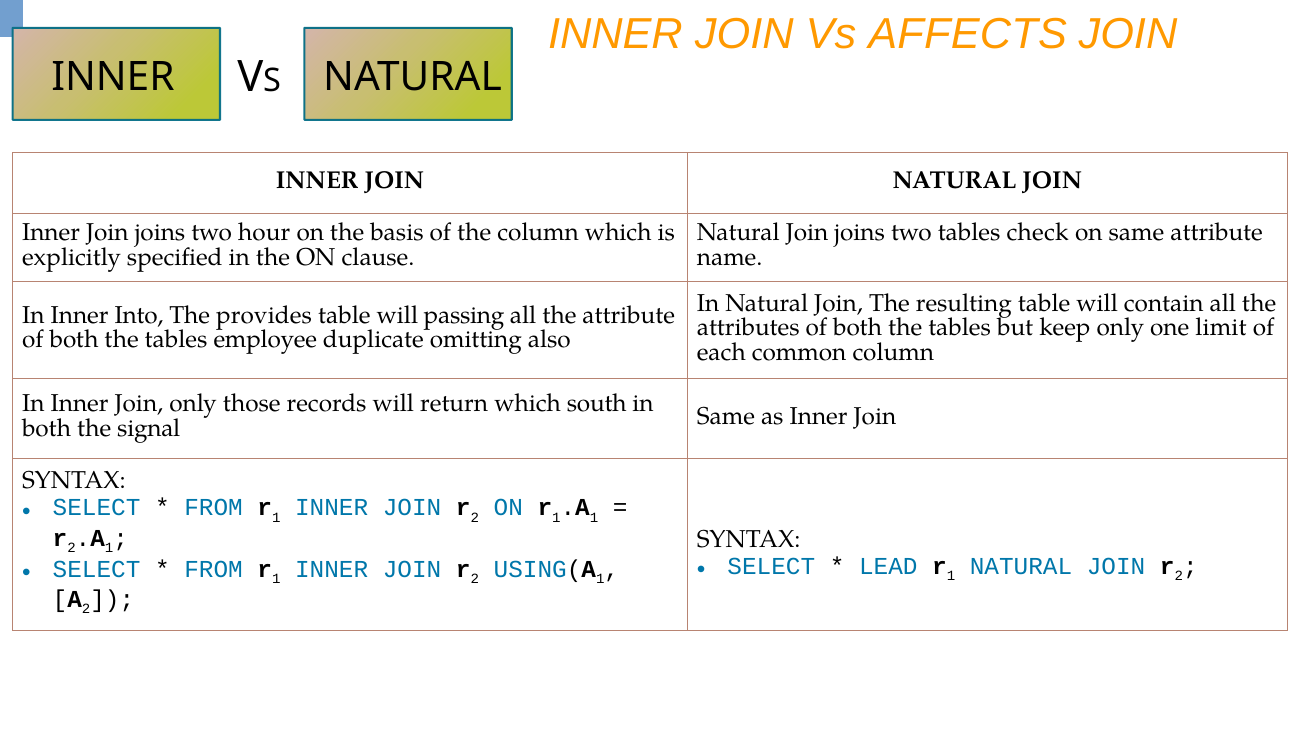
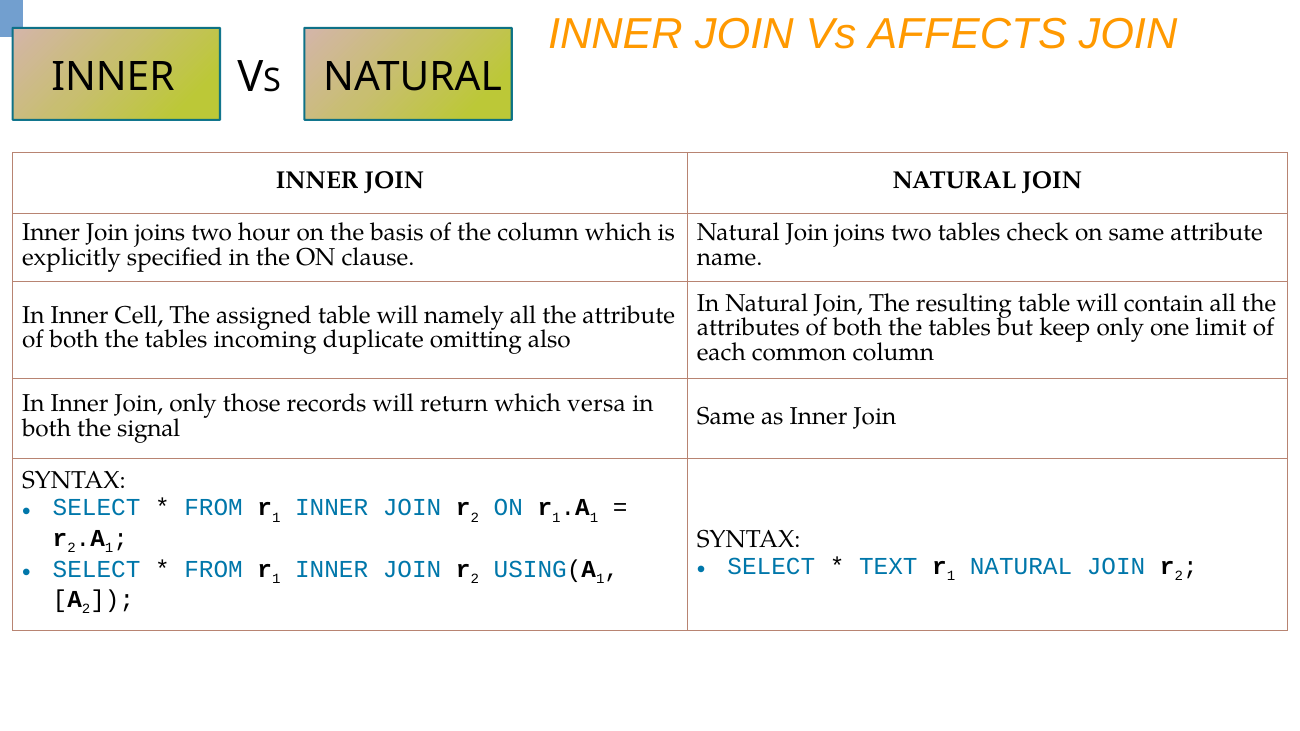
Into: Into -> Cell
provides: provides -> assigned
passing: passing -> namely
employee: employee -> incoming
south: south -> versa
LEAD: LEAD -> TEXT
